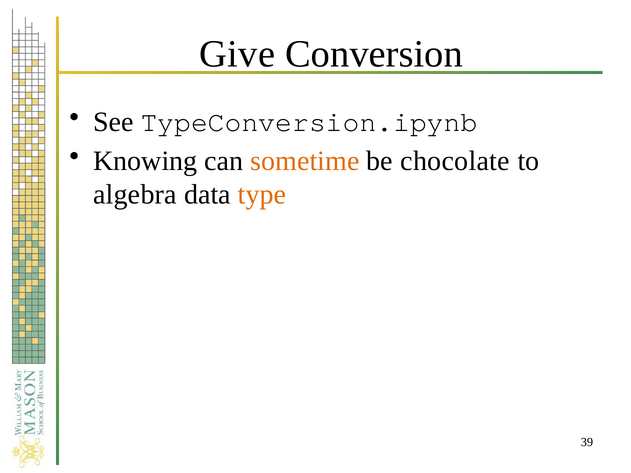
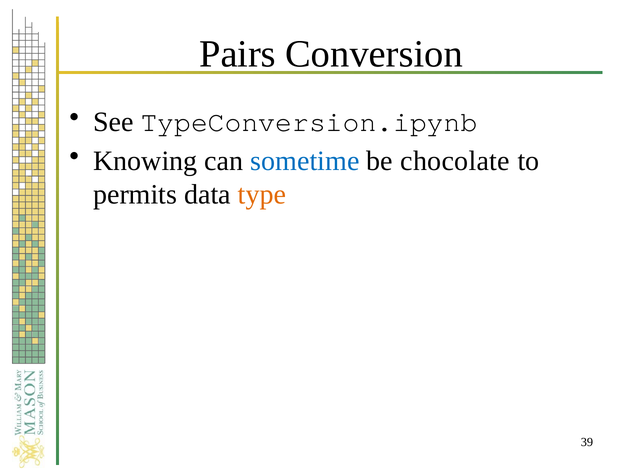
Give: Give -> Pairs
sometime colour: orange -> blue
algebra: algebra -> permits
